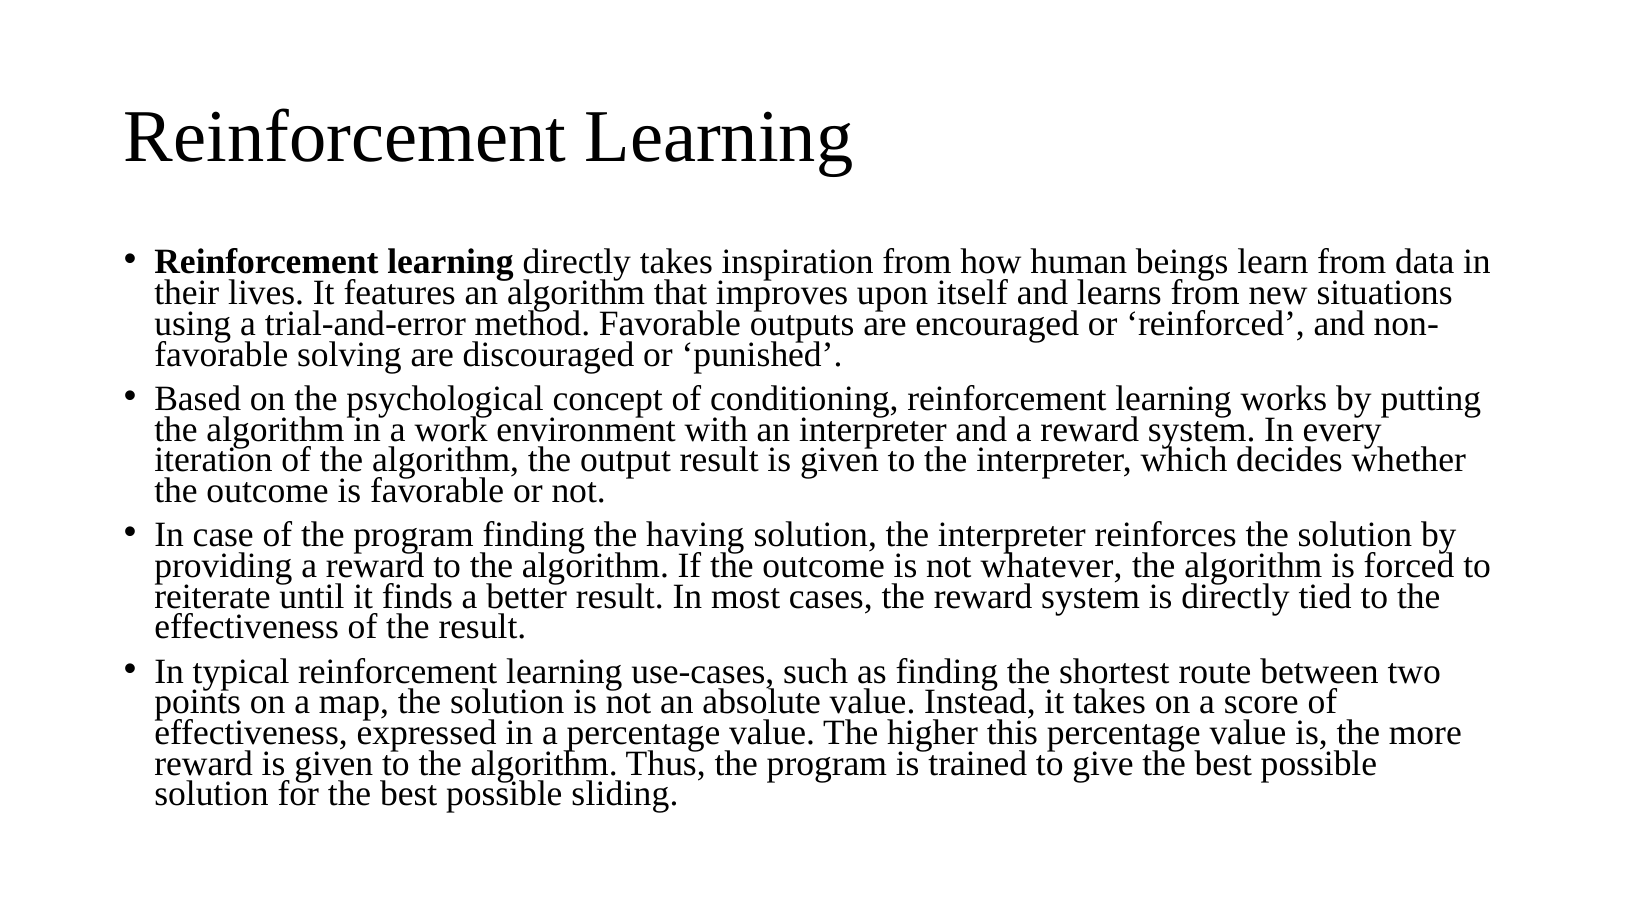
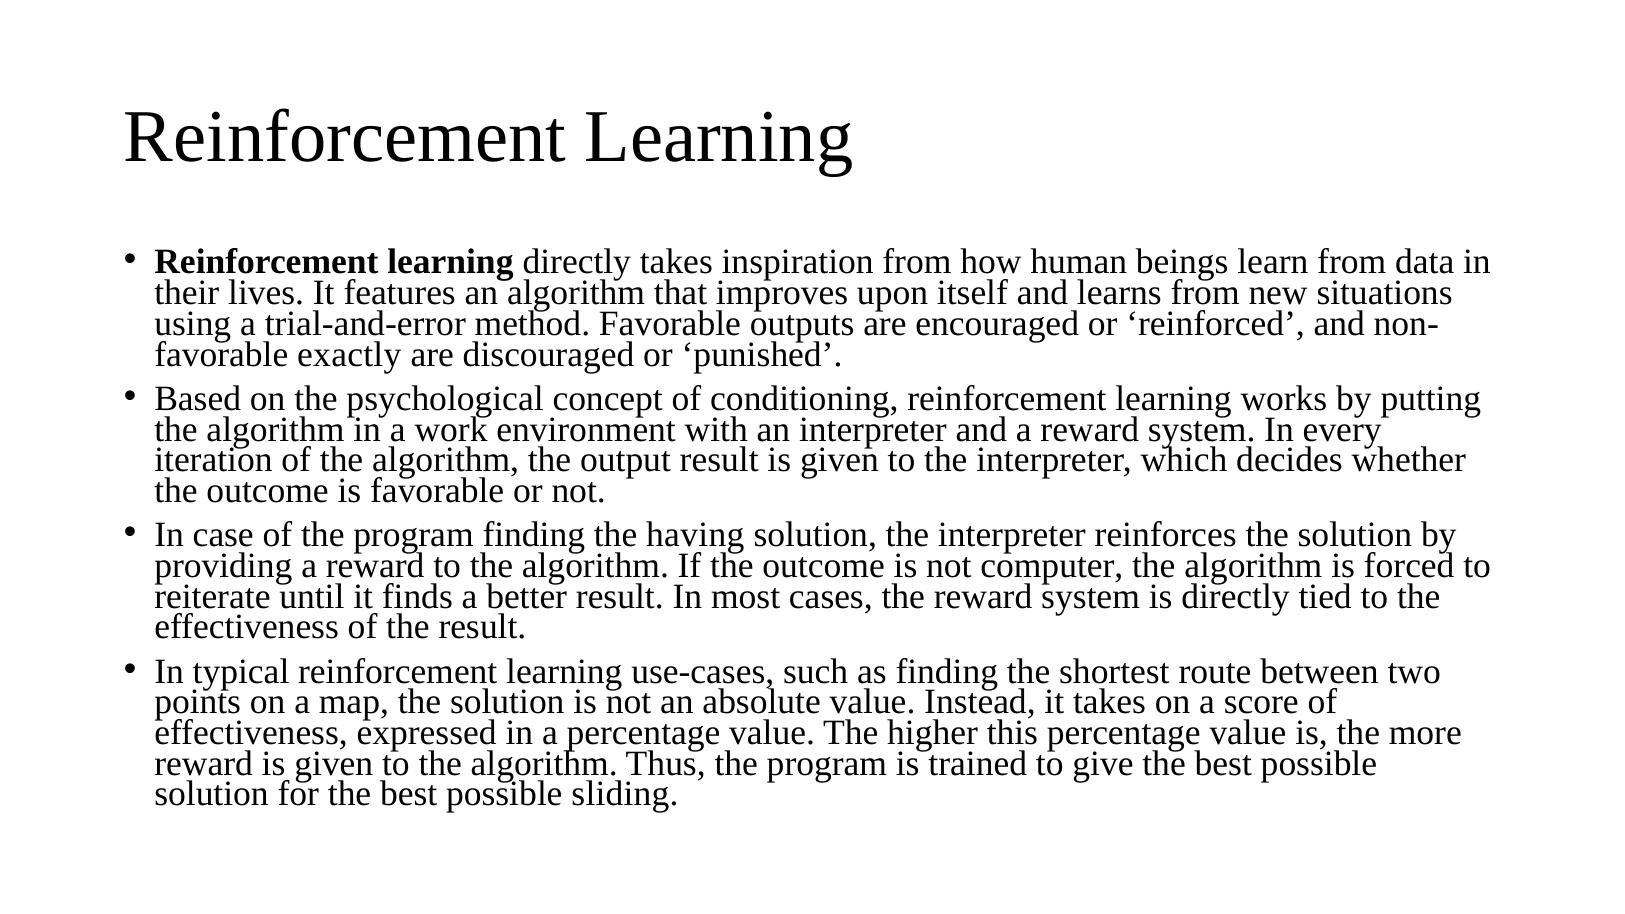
solving: solving -> exactly
whatever: whatever -> computer
